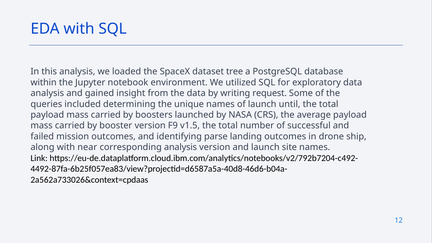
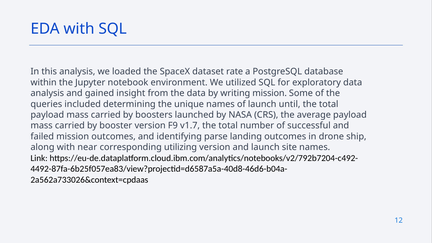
tree: tree -> rate
writing request: request -> mission
v1.5: v1.5 -> v1.7
corresponding analysis: analysis -> utilizing
